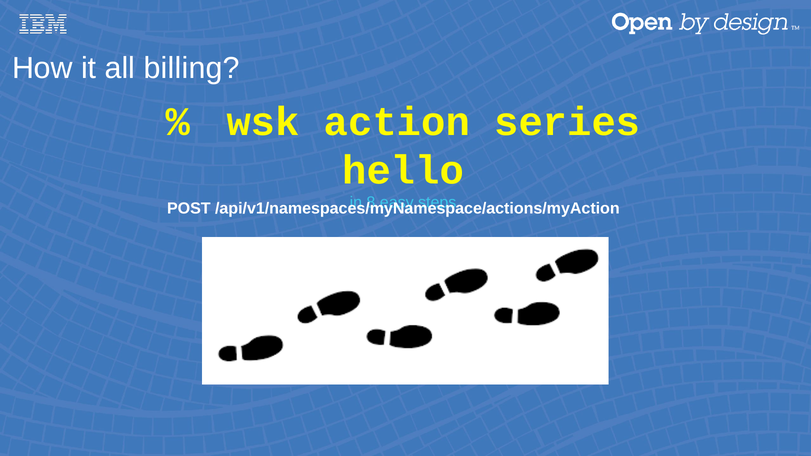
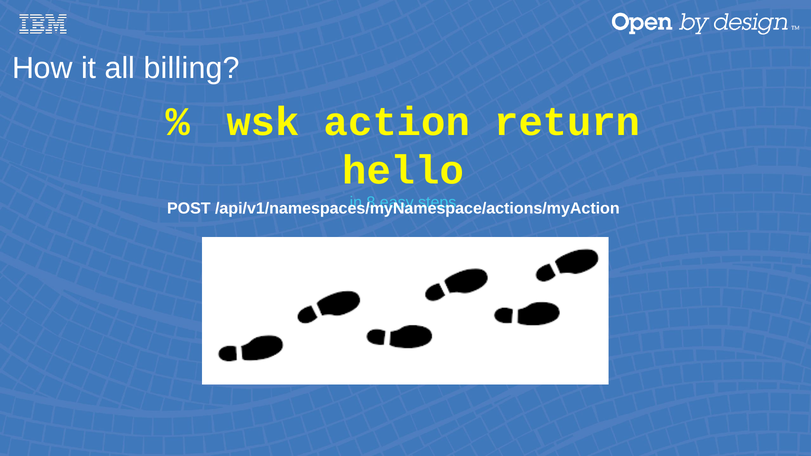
series: series -> return
